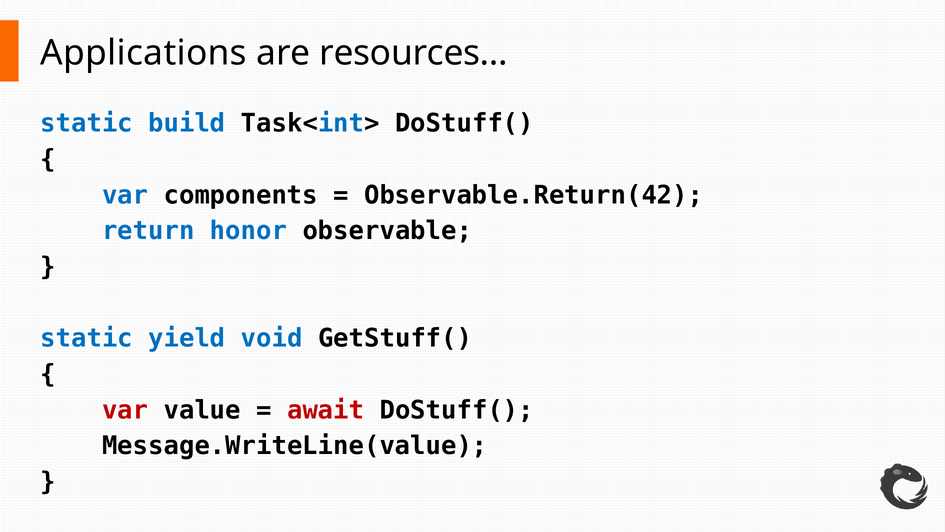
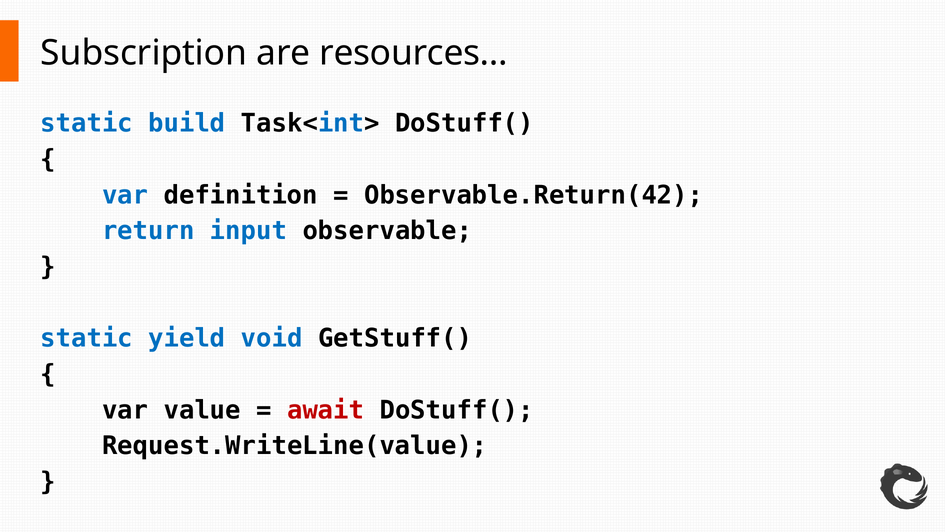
Applications: Applications -> Subscription
components: components -> definition
honor: honor -> input
var at (125, 410) colour: red -> black
Message.WriteLine(value: Message.WriteLine(value -> Request.WriteLine(value
